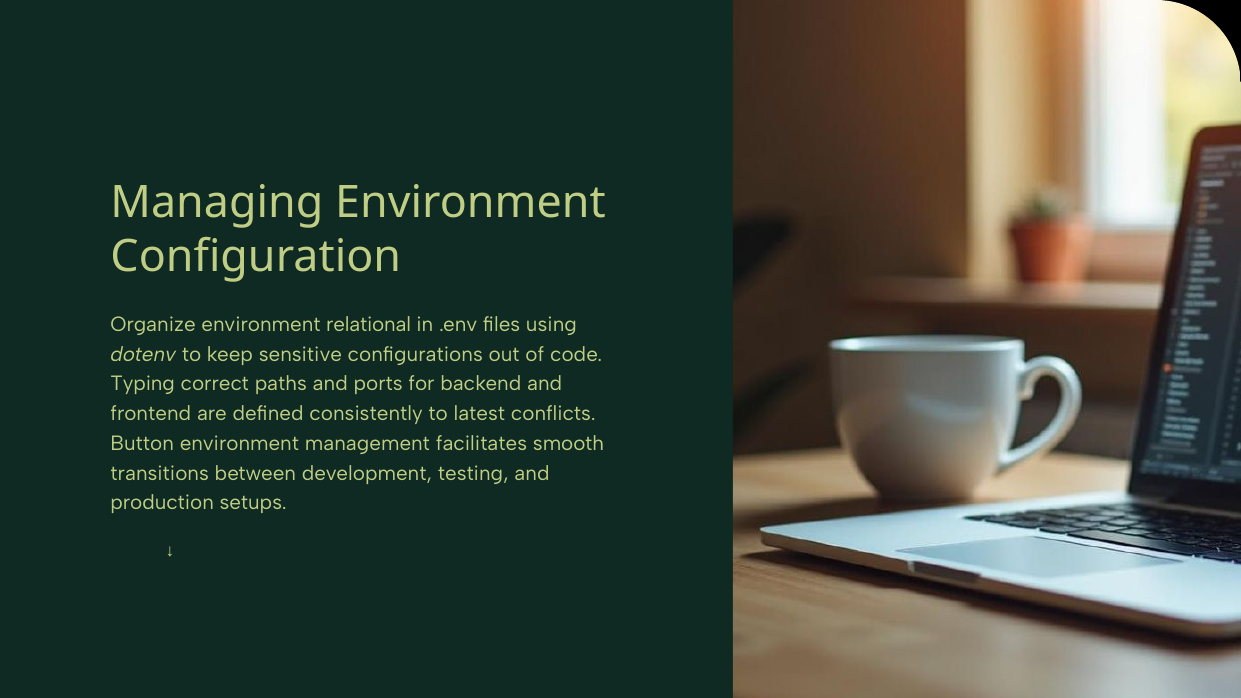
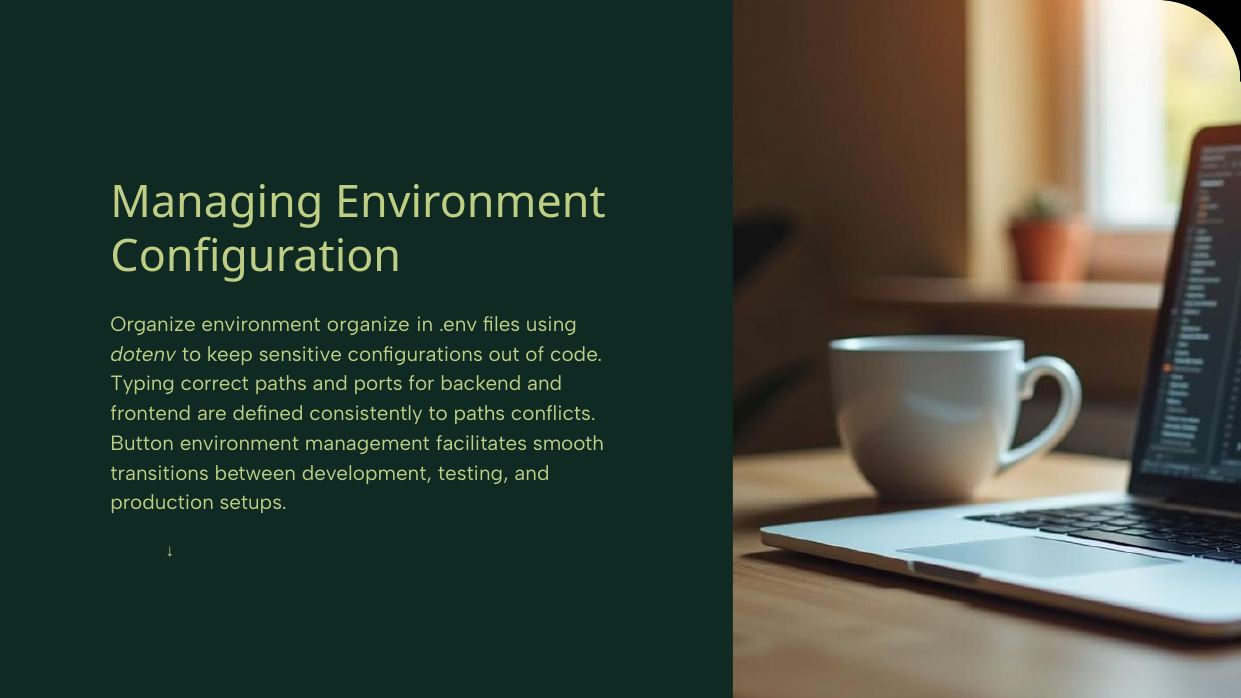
environment relational: relational -> organize
to latest: latest -> paths
